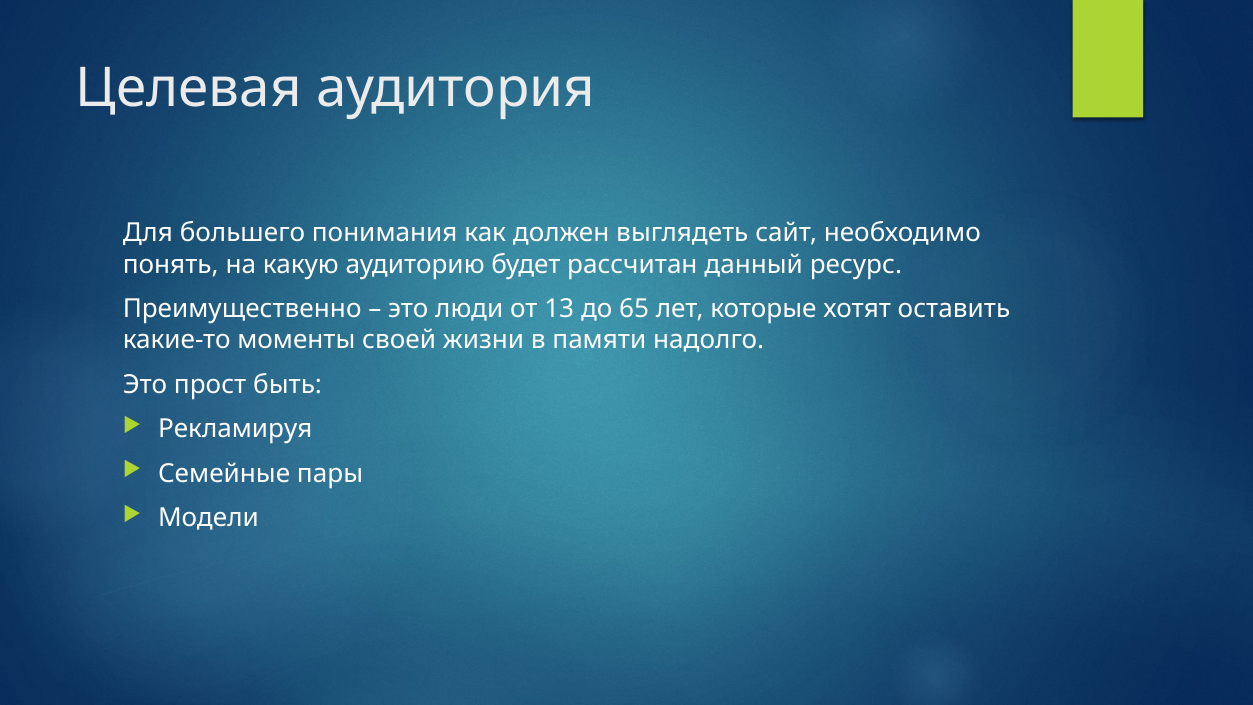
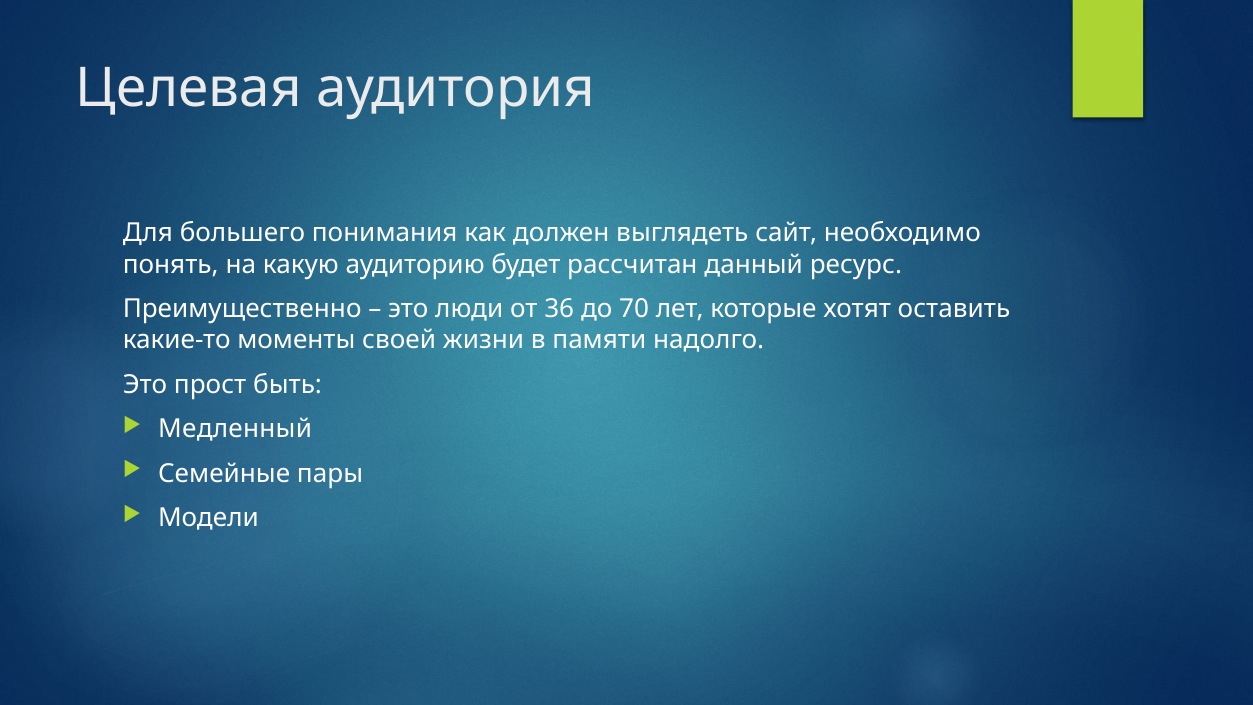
13: 13 -> 36
65: 65 -> 70
Рекламируя: Рекламируя -> Медленный
